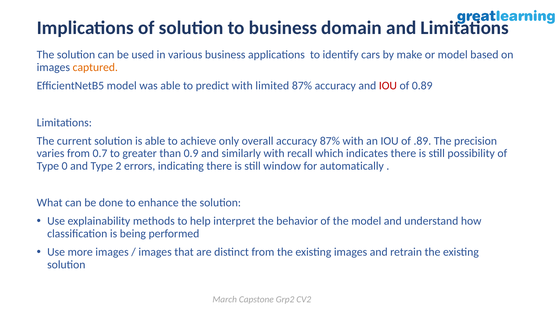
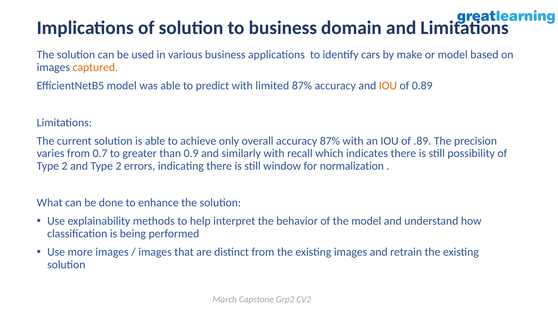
IOU at (388, 86) colour: red -> orange
0 at (65, 166): 0 -> 2
automatically: automatically -> normalization
